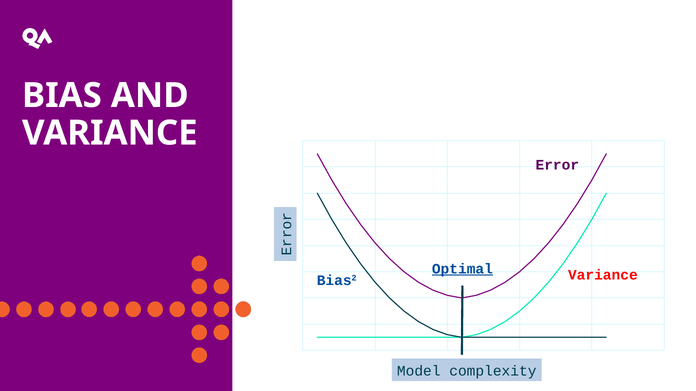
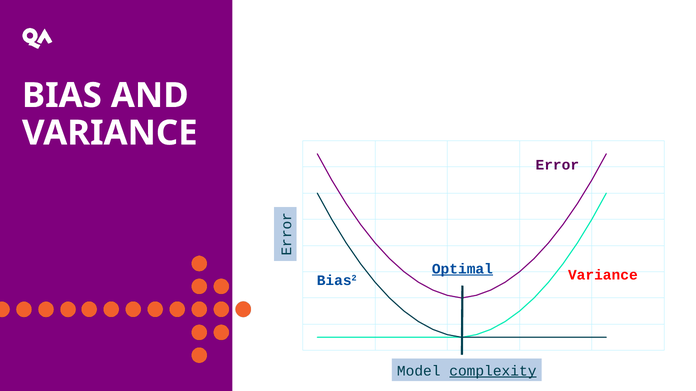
complexity underline: none -> present
